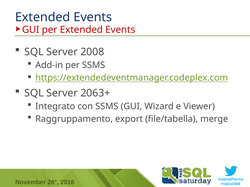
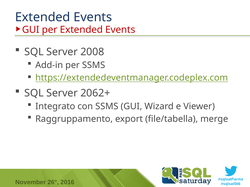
2063+: 2063+ -> 2062+
